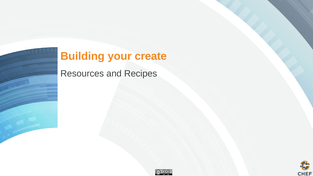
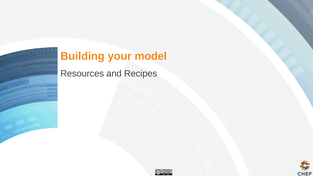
create: create -> model
